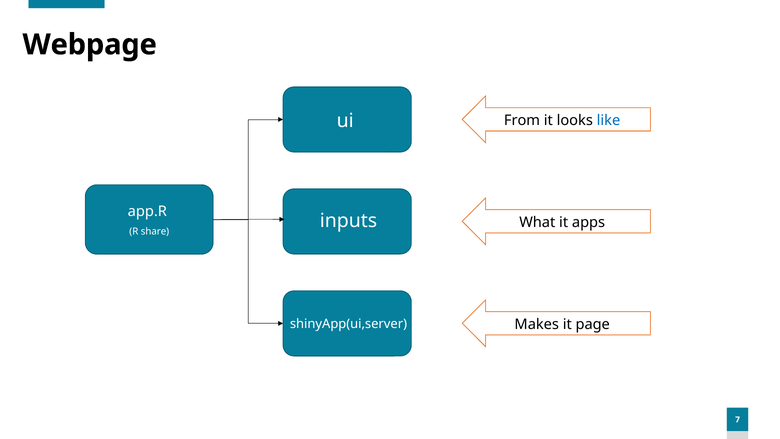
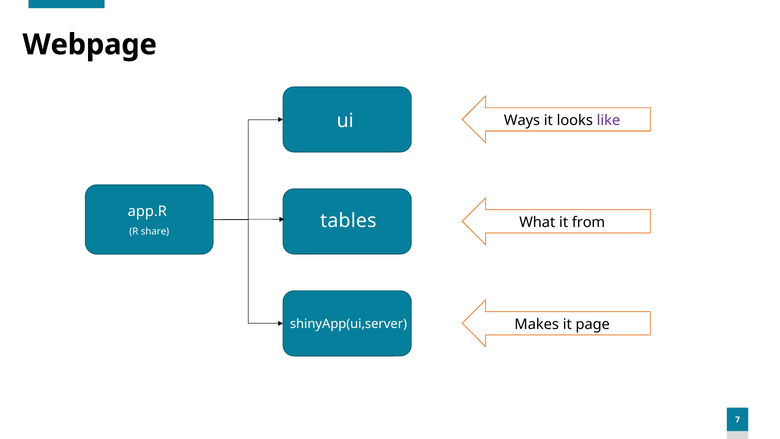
From: From -> Ways
like colour: blue -> purple
inputs: inputs -> tables
apps: apps -> from
